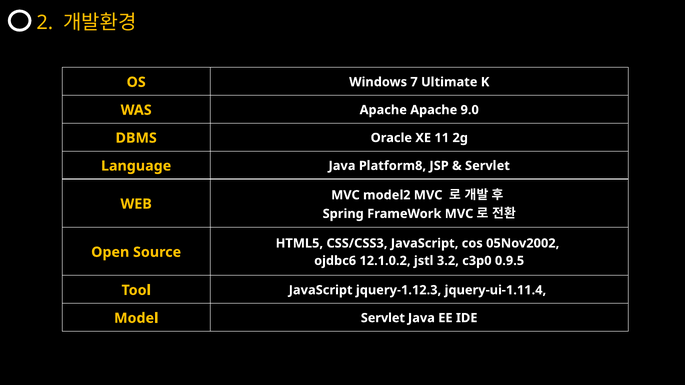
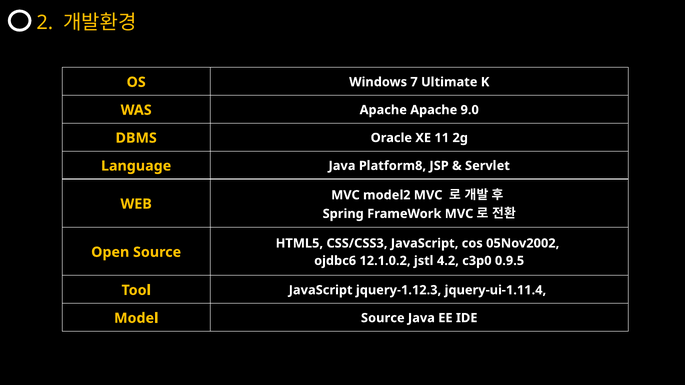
3.2: 3.2 -> 4.2
Model Servlet: Servlet -> Source
